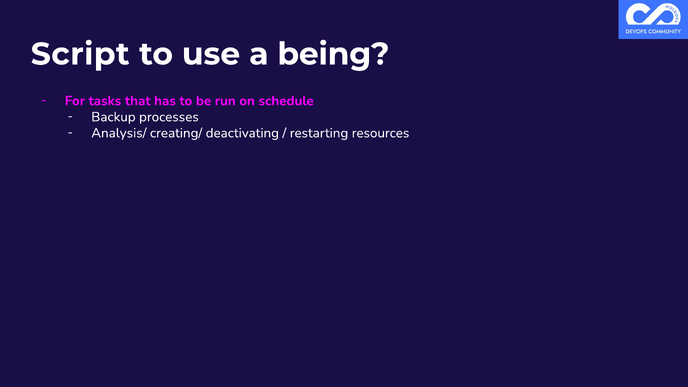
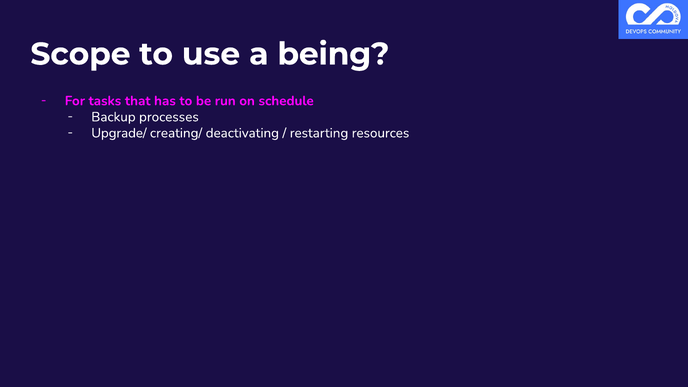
Script: Script -> Scope
Analysis/: Analysis/ -> Upgrade/
